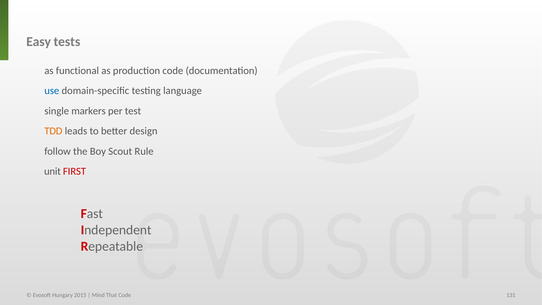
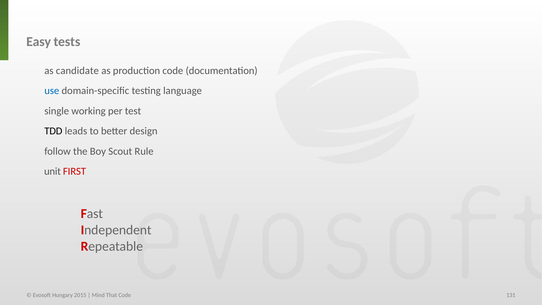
functional: functional -> candidate
markers: markers -> working
TDD colour: orange -> black
